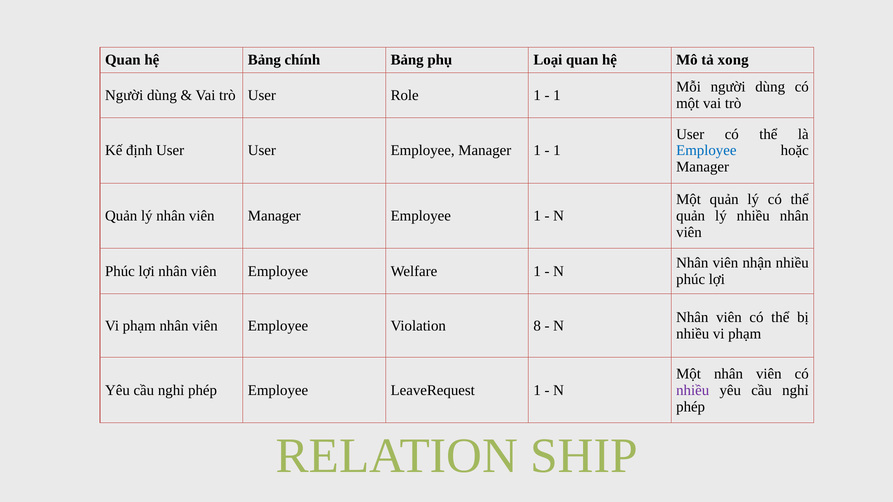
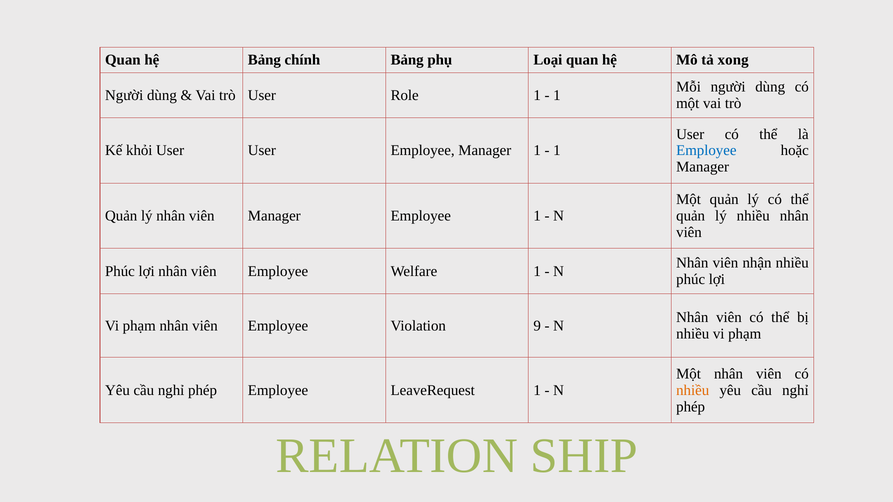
định: định -> khỏi
8: 8 -> 9
nhiều at (693, 390) colour: purple -> orange
